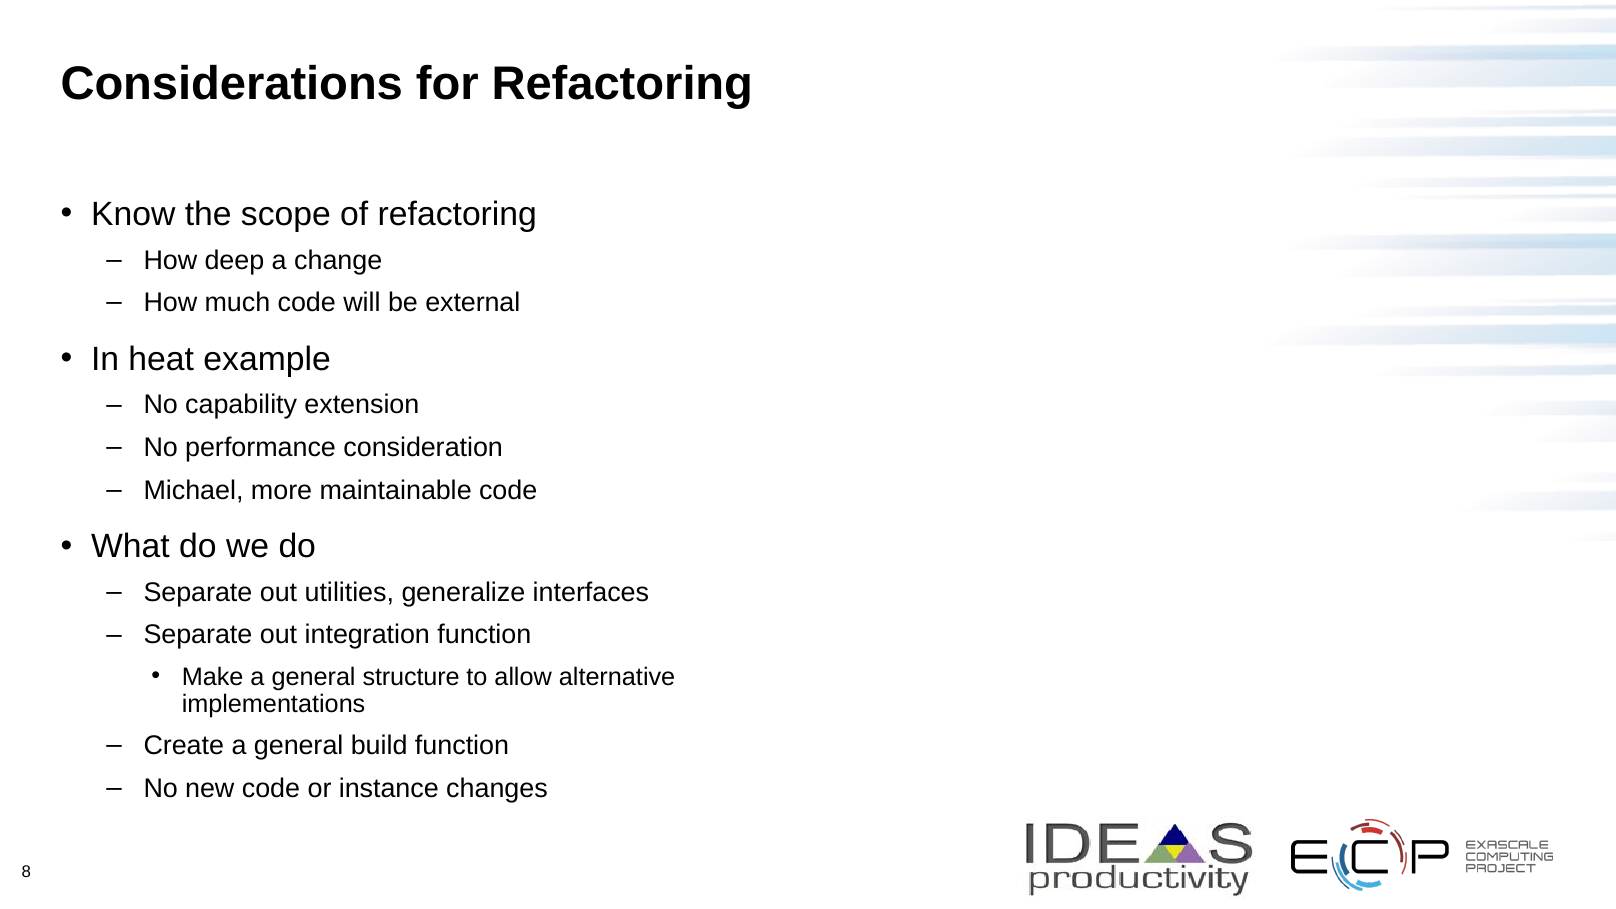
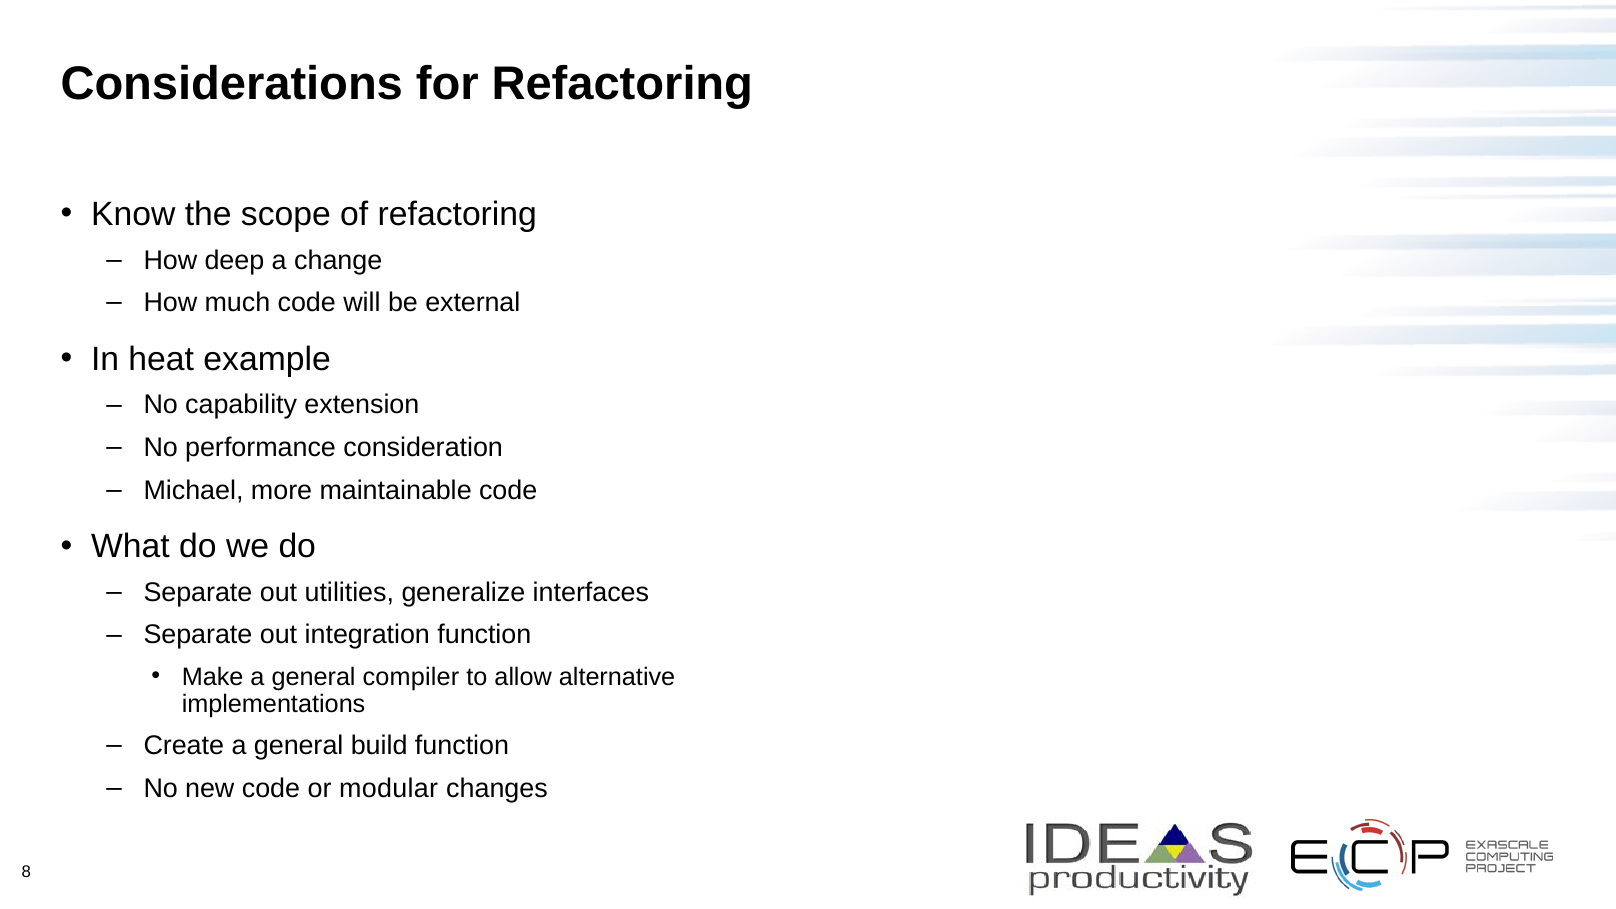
structure: structure -> compiler
instance: instance -> modular
